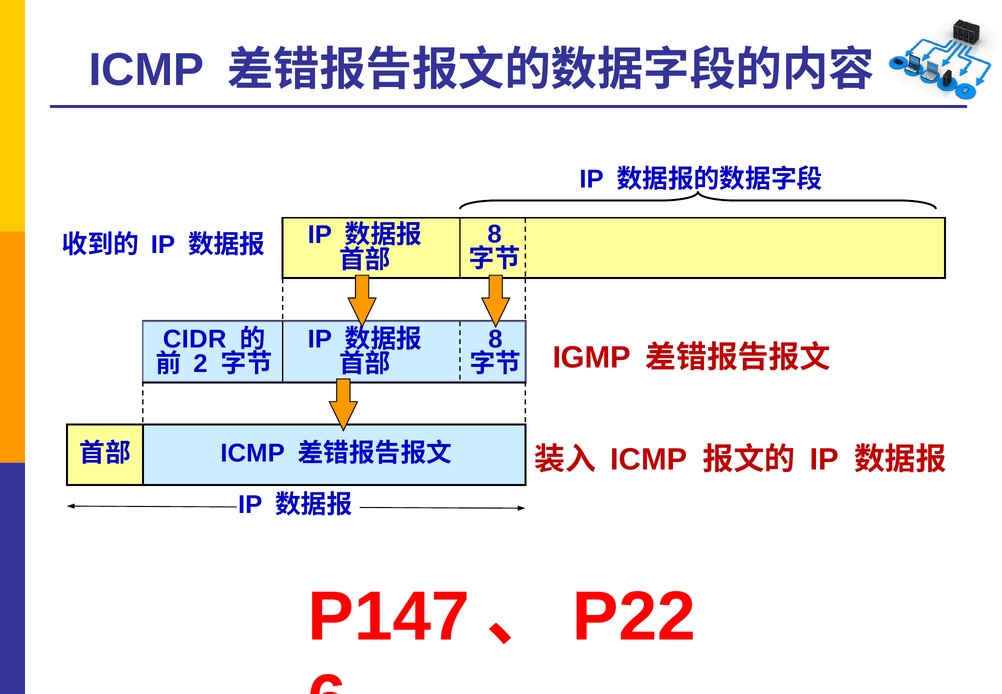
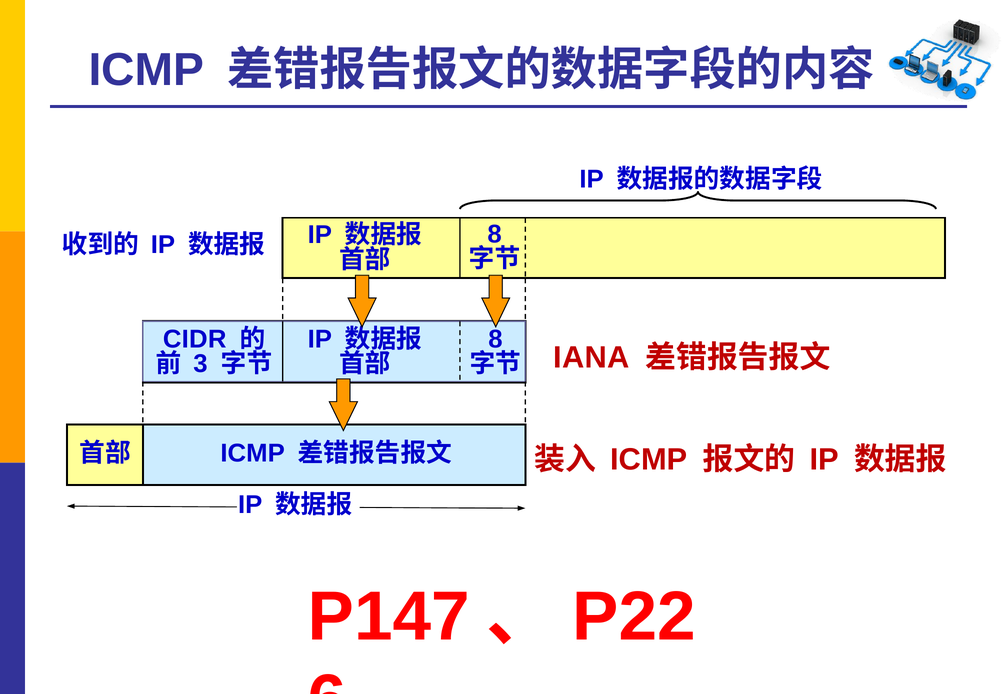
IGMP: IGMP -> IANA
2: 2 -> 3
